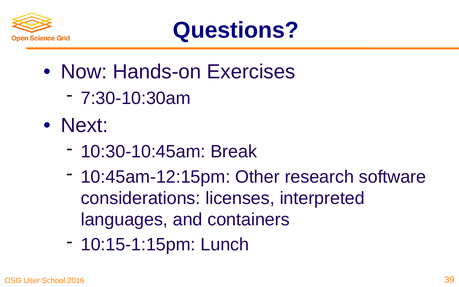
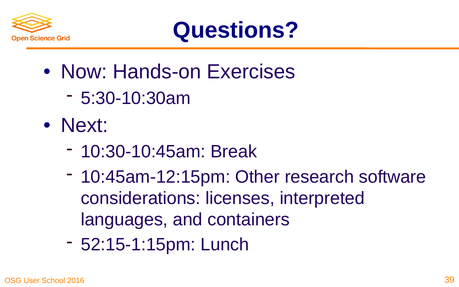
7:30-10:30am: 7:30-10:30am -> 5:30-10:30am
10:15-1:15pm: 10:15-1:15pm -> 52:15-1:15pm
